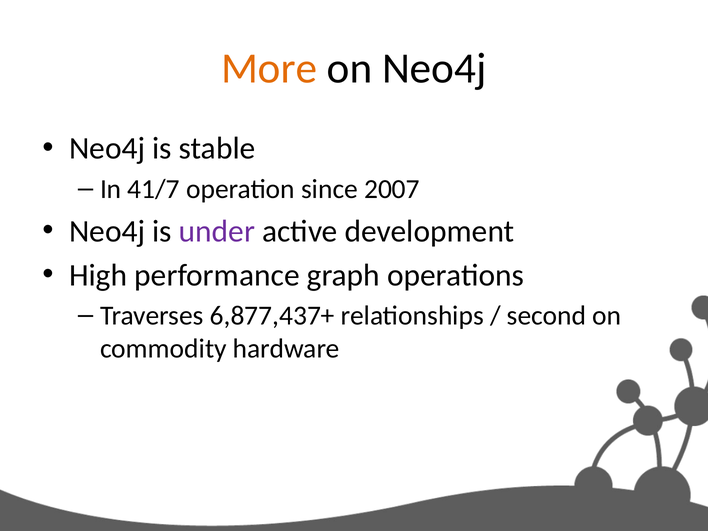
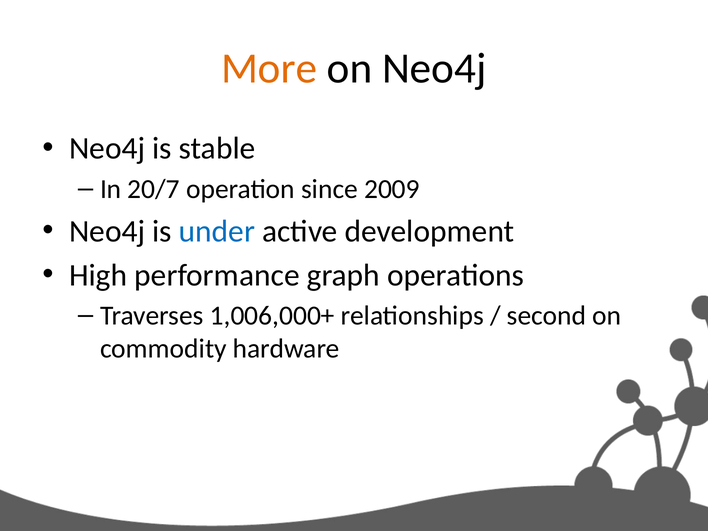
41/7: 41/7 -> 20/7
2007: 2007 -> 2009
under colour: purple -> blue
6,877,437+: 6,877,437+ -> 1,006,000+
